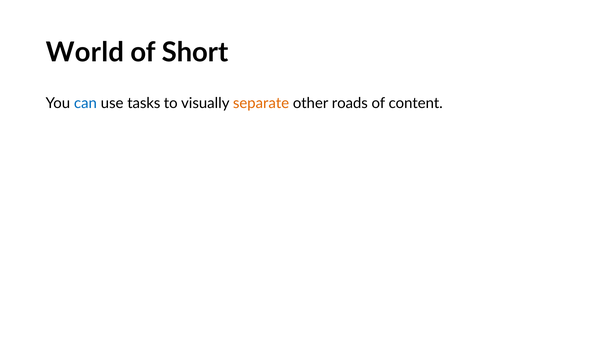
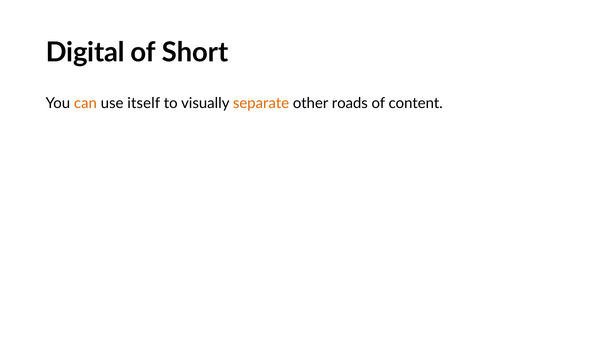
World: World -> Digital
can colour: blue -> orange
tasks: tasks -> itself
